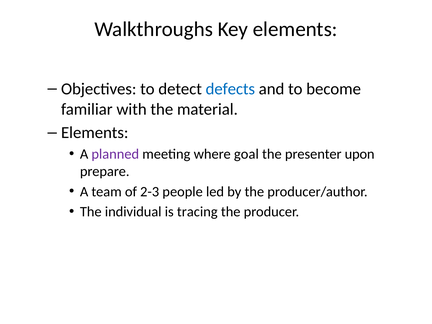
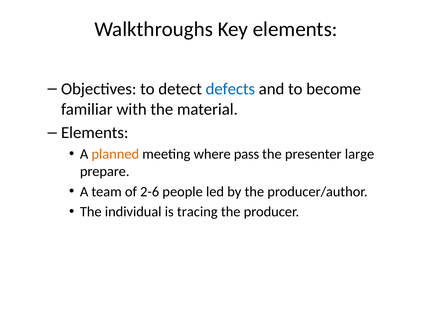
planned colour: purple -> orange
goal: goal -> pass
upon: upon -> large
2-3: 2-3 -> 2-6
